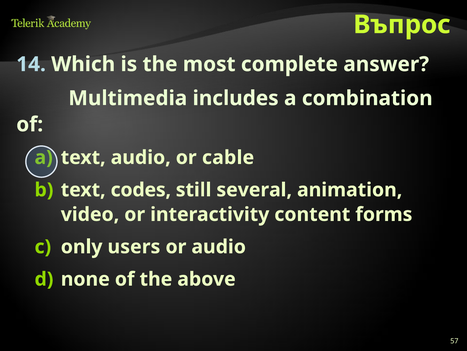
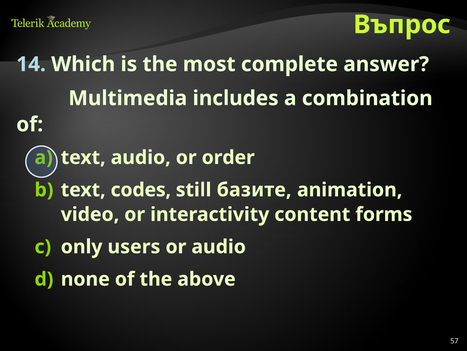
cable: cable -> order
several: several -> базите
